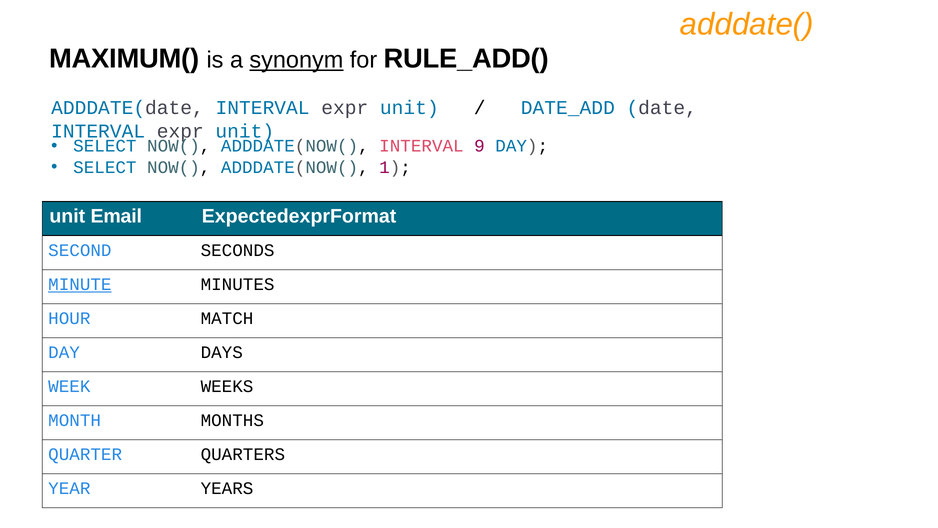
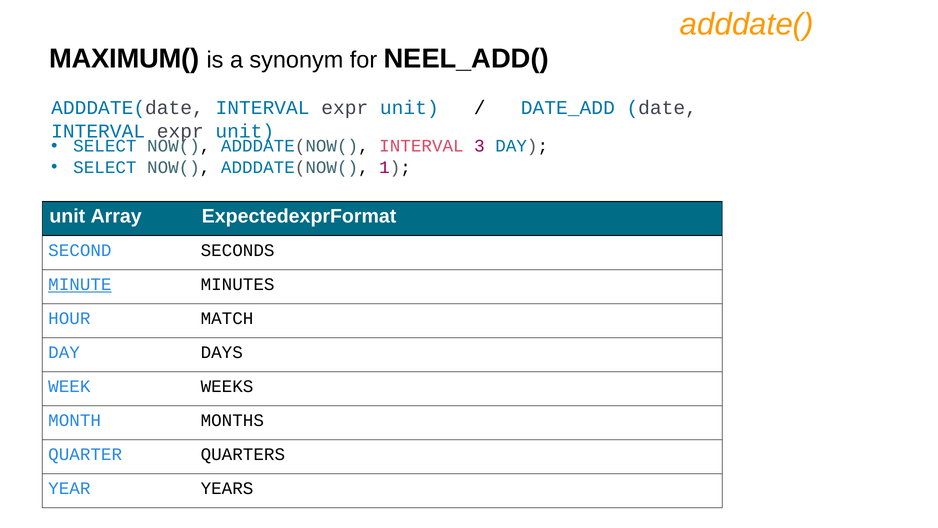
synonym underline: present -> none
RULE_ADD(: RULE_ADD( -> NEEL_ADD(
9: 9 -> 3
Email: Email -> Array
